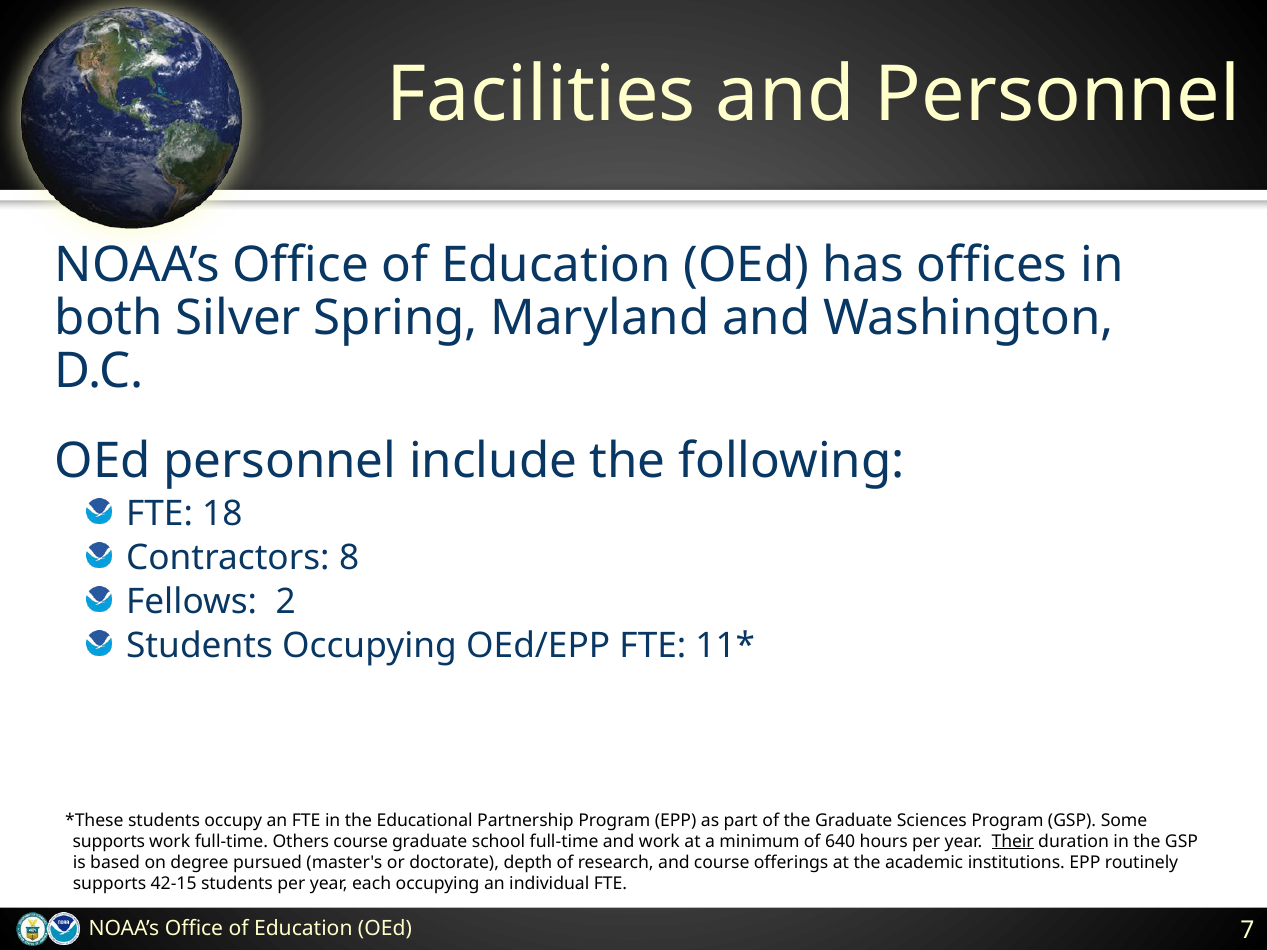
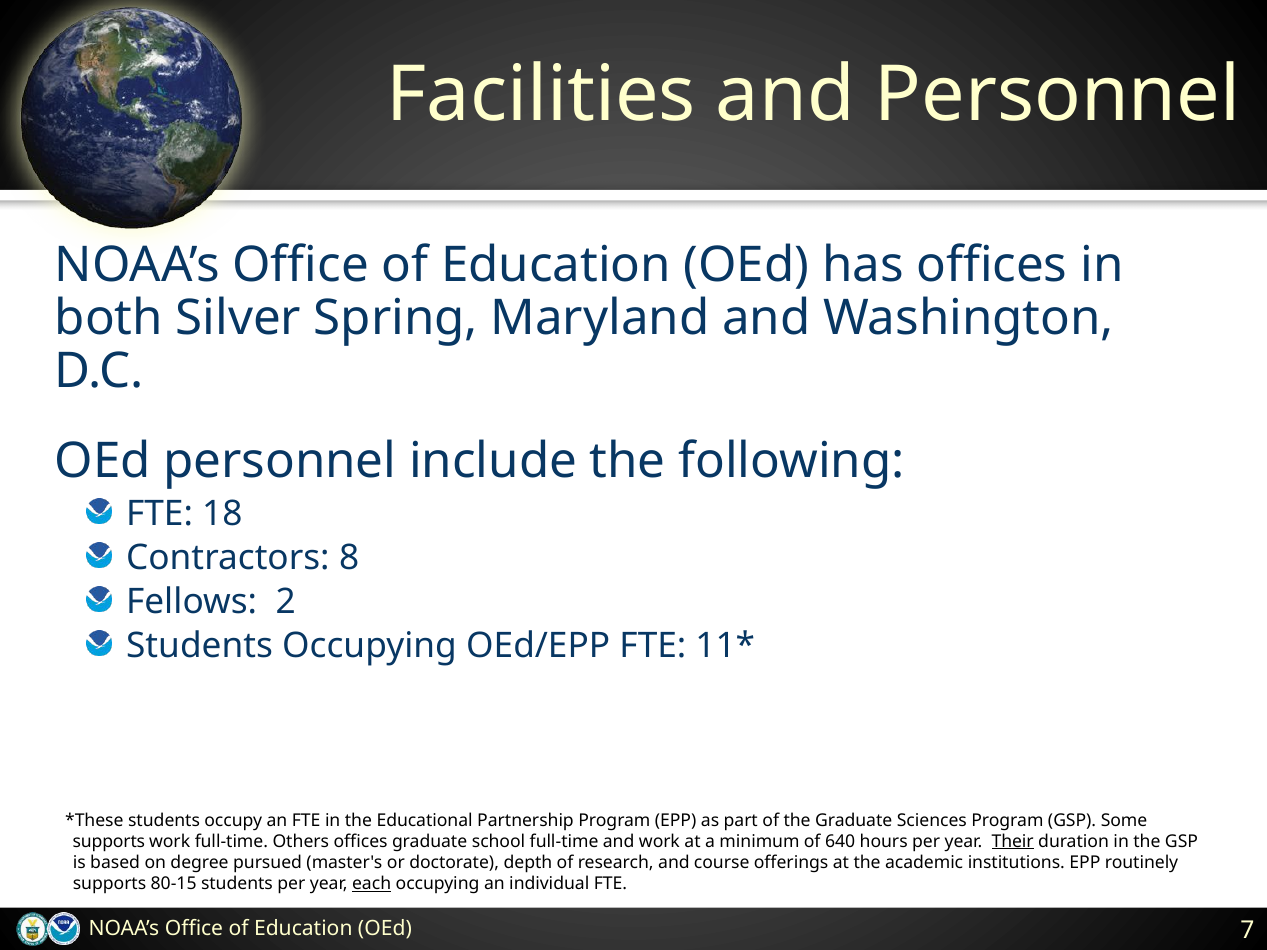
Others course: course -> offices
42-15: 42-15 -> 80-15
each underline: none -> present
